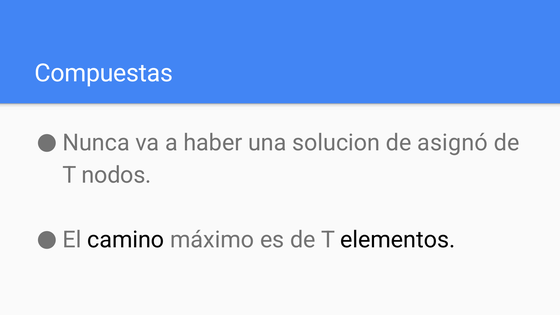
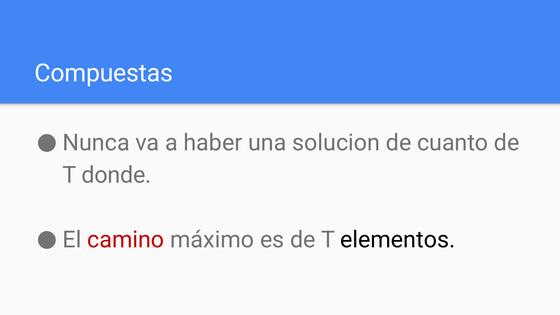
asignó: asignó -> cuanto
nodos: nodos -> donde
camino colour: black -> red
